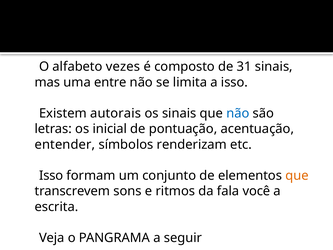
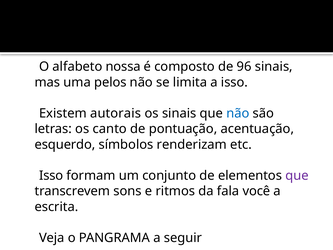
vezes: vezes -> nossa
31: 31 -> 96
entre: entre -> pelos
inicial: inicial -> canto
entender: entender -> esquerdo
que at (297, 175) colour: orange -> purple
